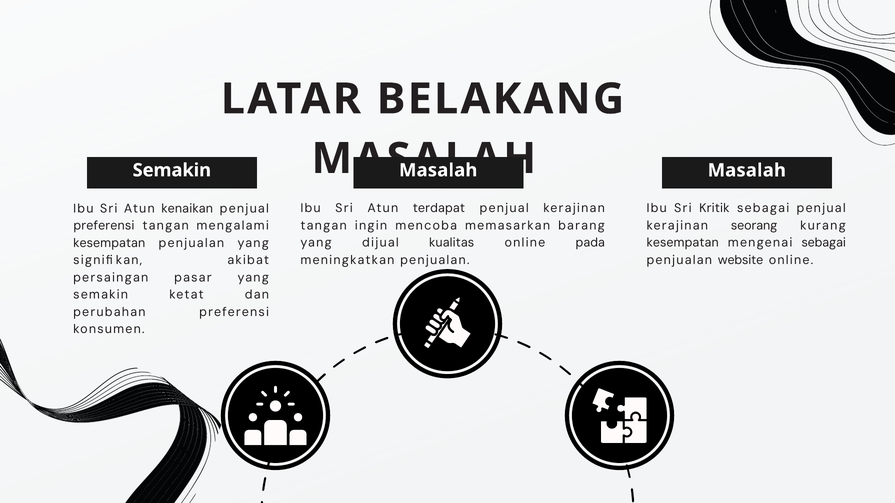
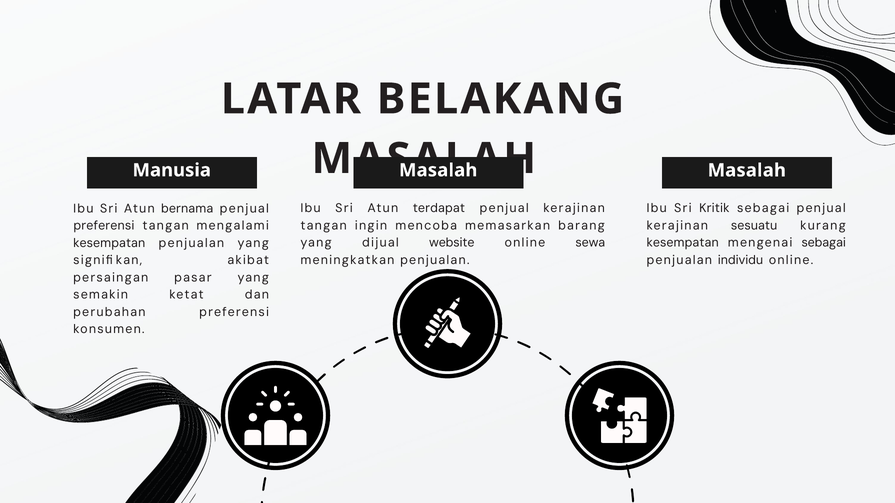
Semakin at (172, 170): Semakin -> Manusia
kenaikan: kenaikan -> bernama
seorang: seorang -> sesuatu
kualitas: kualitas -> website
pada: pada -> sewa
website: website -> individu
